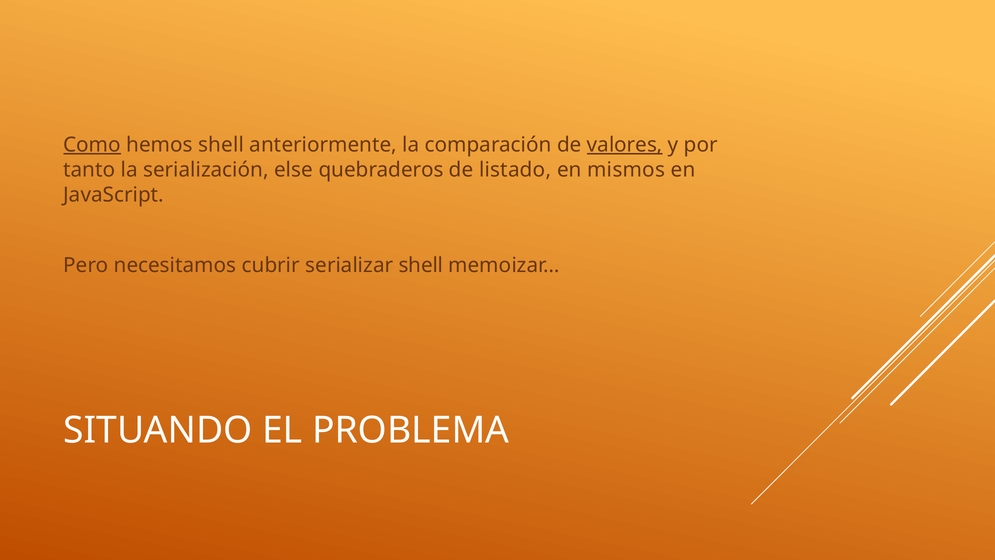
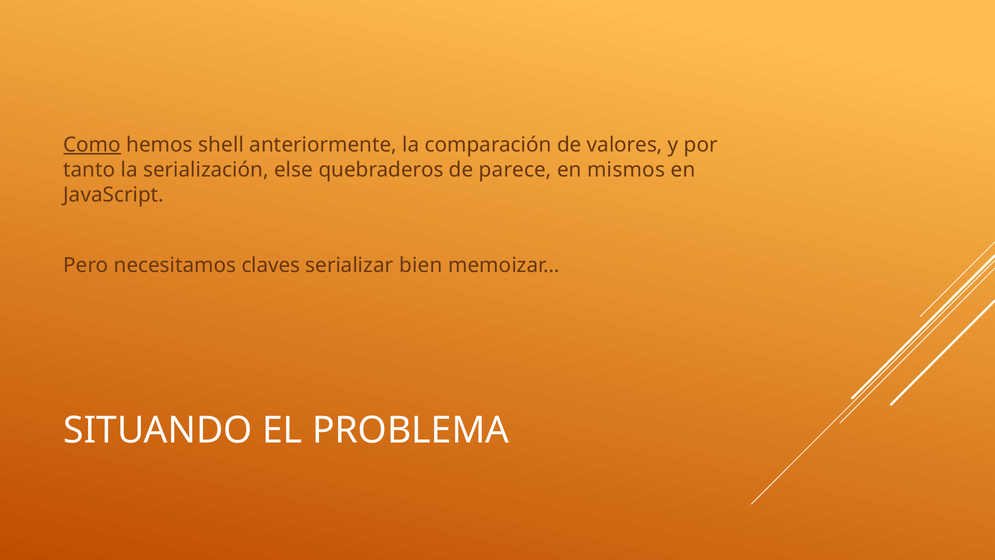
valores underline: present -> none
listado: listado -> parece
cubrir: cubrir -> claves
serializar shell: shell -> bien
